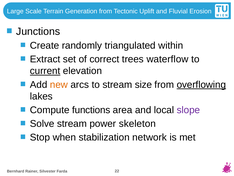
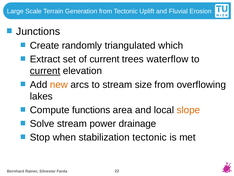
within: within -> which
of correct: correct -> current
overflowing underline: present -> none
slope colour: purple -> orange
skeleton: skeleton -> drainage
stabilization network: network -> tectonic
